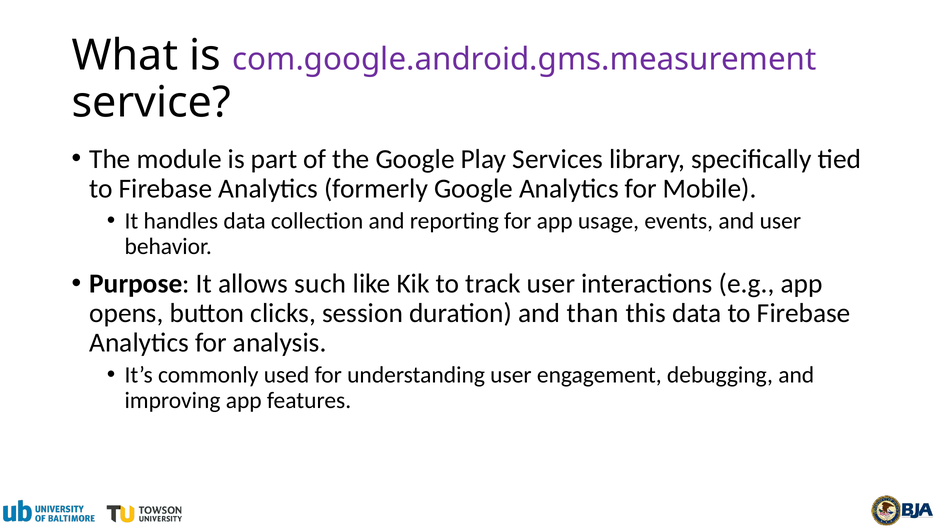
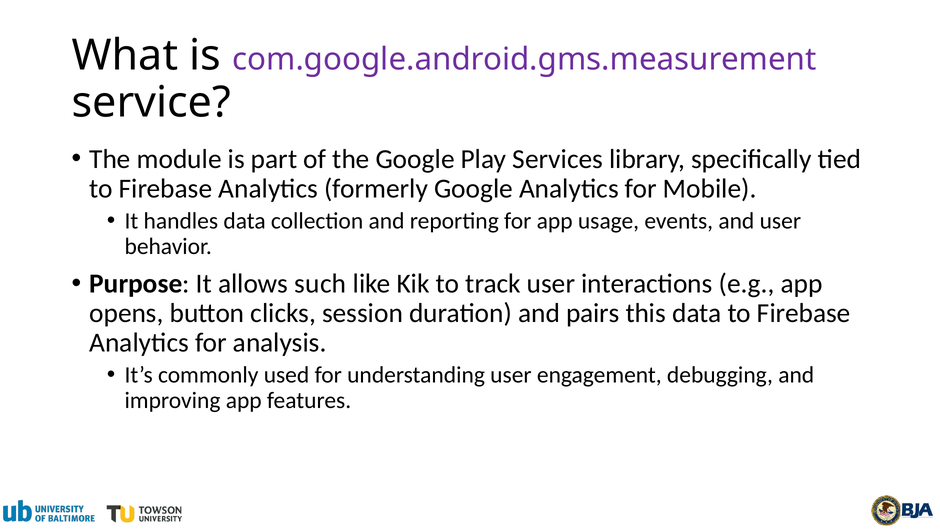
than: than -> pairs
